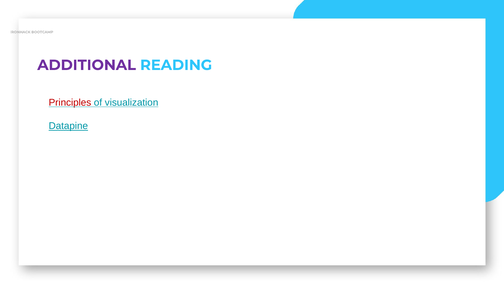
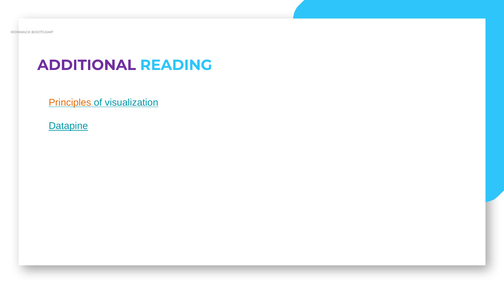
Principles colour: red -> orange
